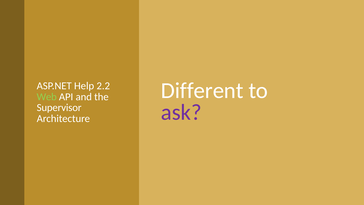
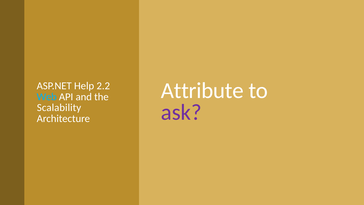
Different: Different -> Attribute
Web colour: light green -> light blue
Supervisor: Supervisor -> Scalability
